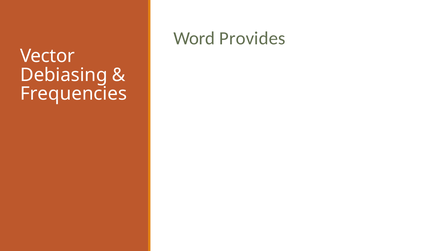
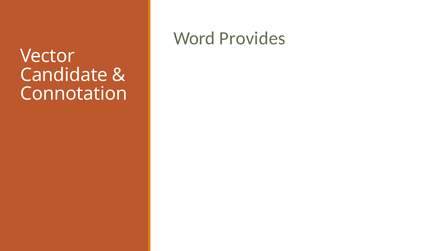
Debiasing: Debiasing -> Candidate
Frequencies: Frequencies -> Connotation
